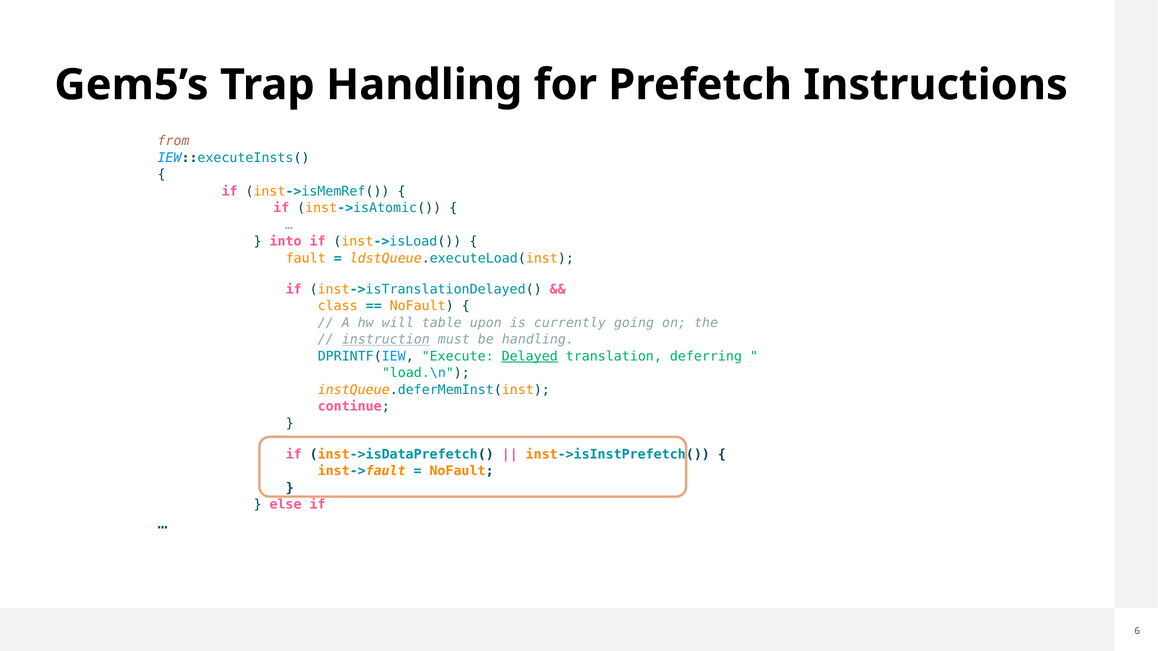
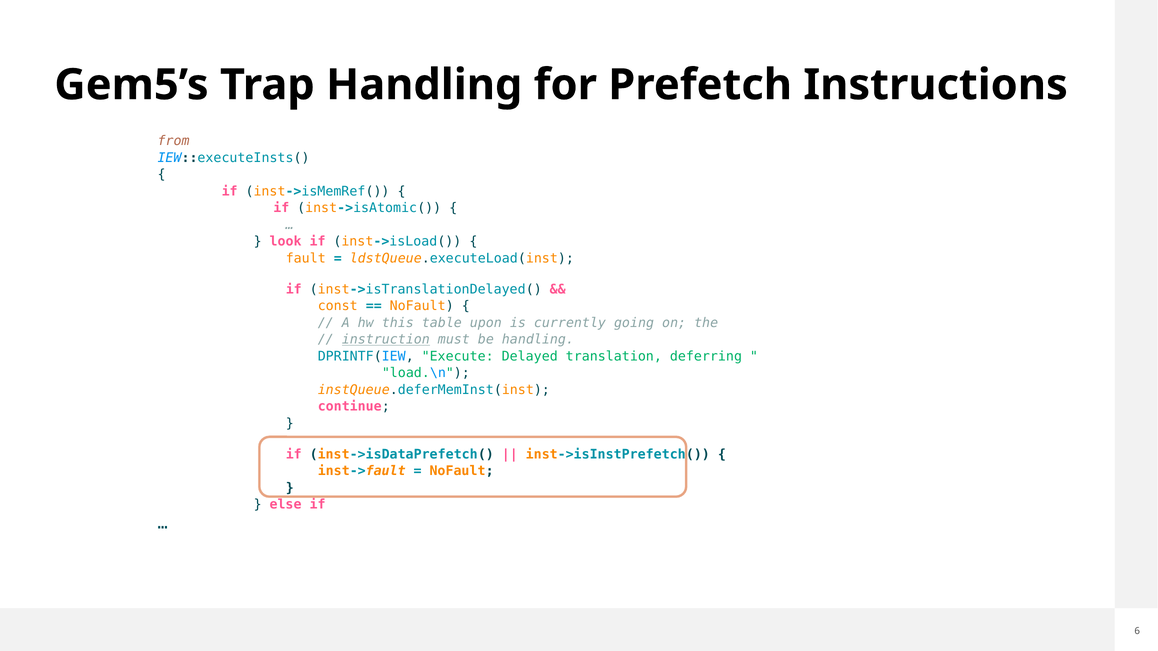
into: into -> look
class: class -> const
will: will -> this
Delayed underline: present -> none
